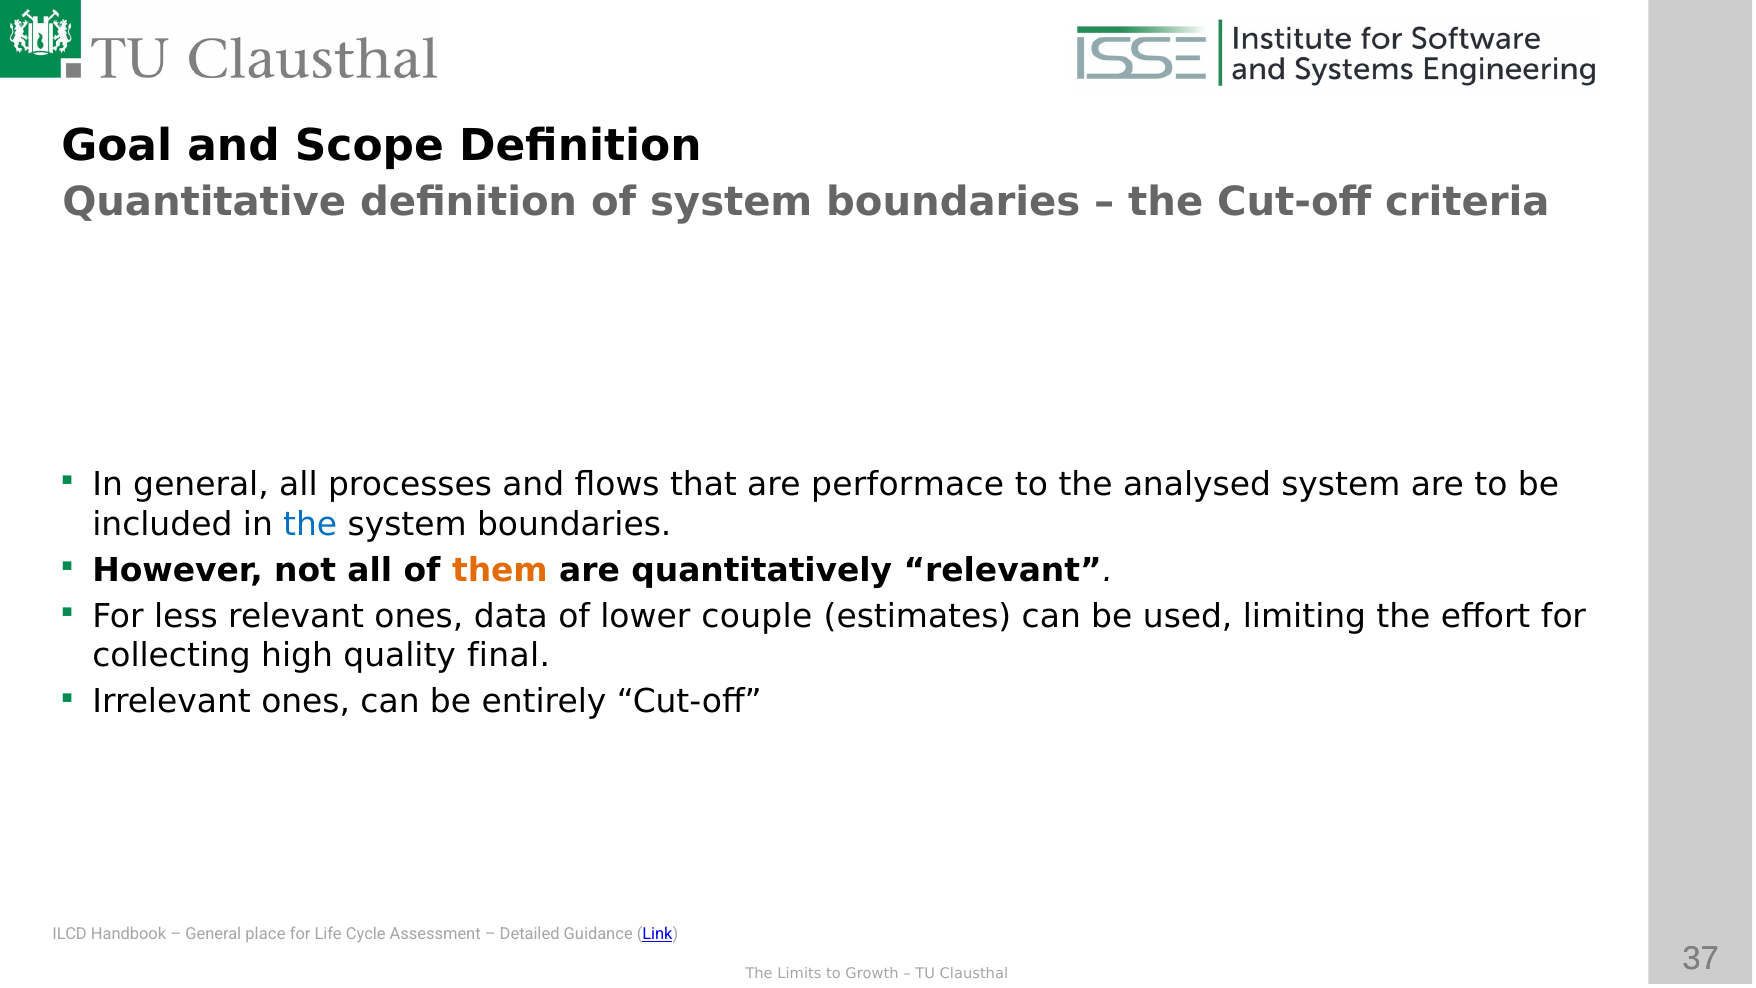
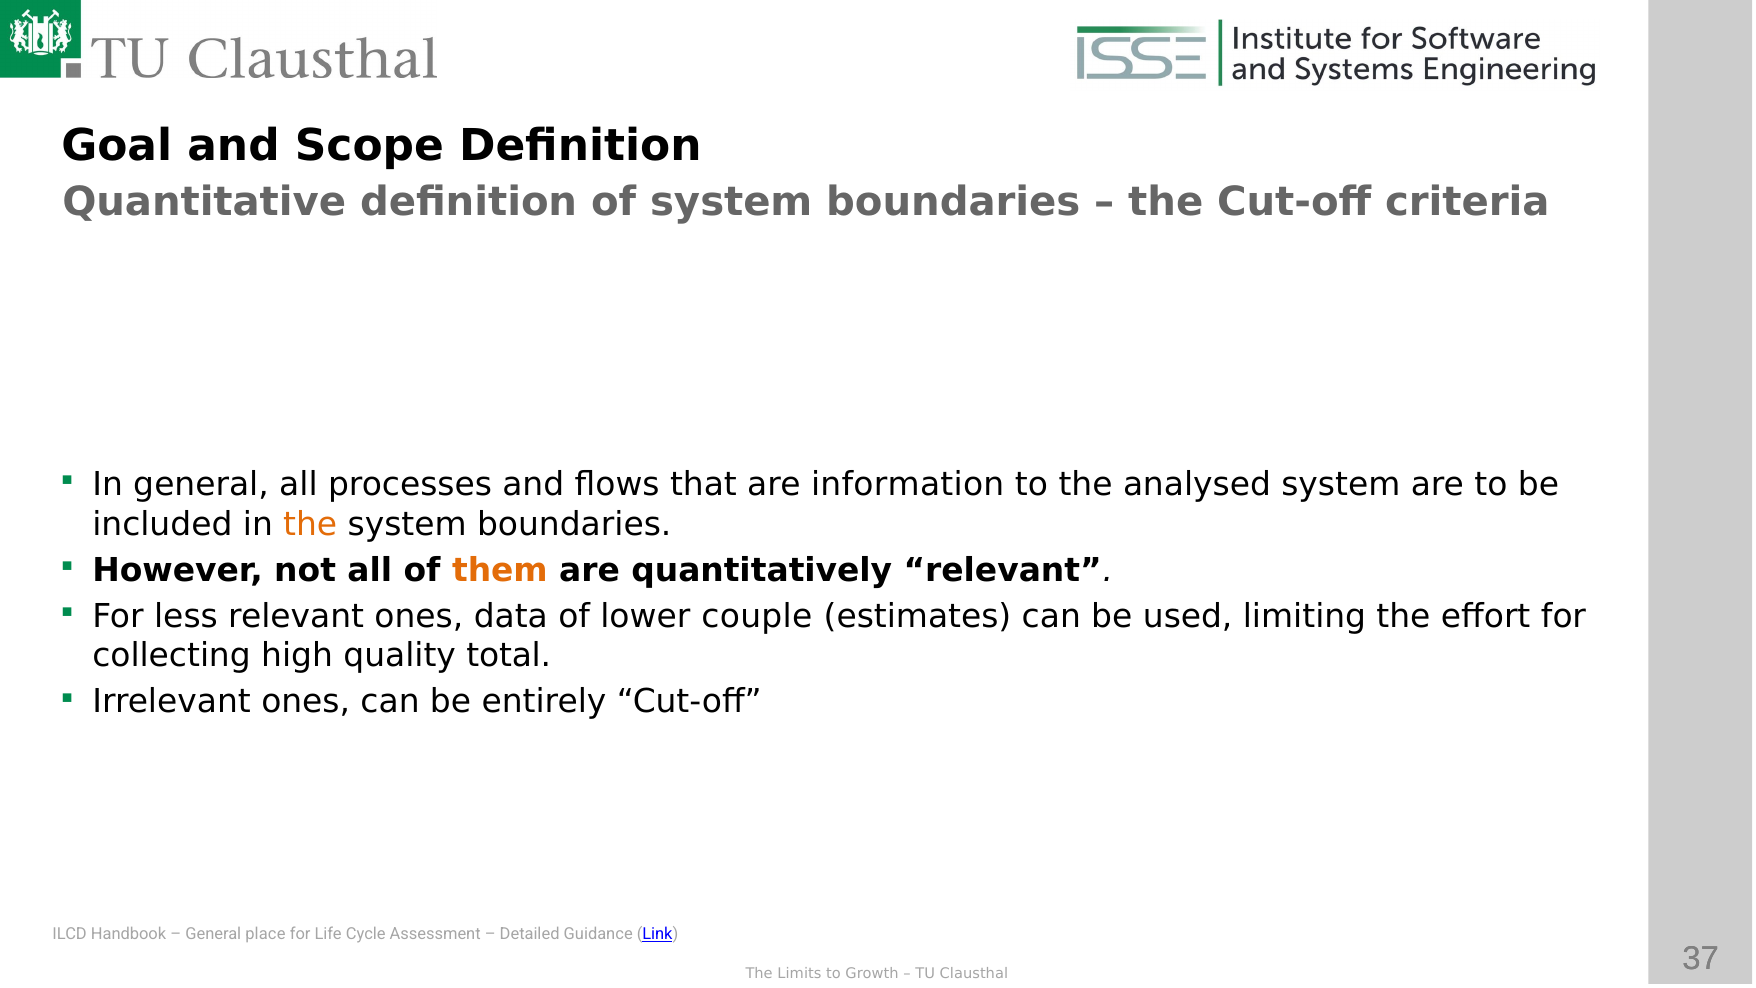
performace: performace -> information
the at (310, 524) colour: blue -> orange
final: final -> total
